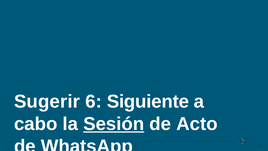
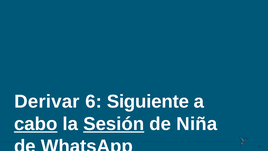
Sugerir: Sugerir -> Derivar
cabo underline: none -> present
Acto: Acto -> Niña
